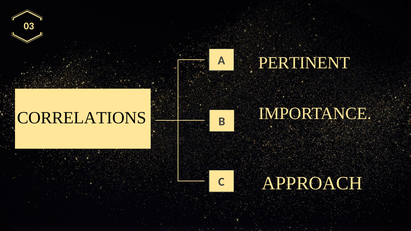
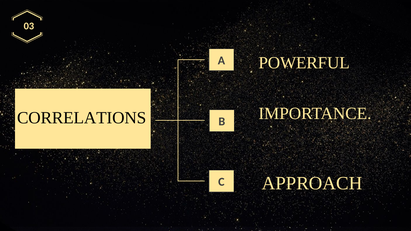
PERTINENT: PERTINENT -> POWERFUL
